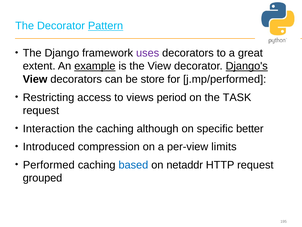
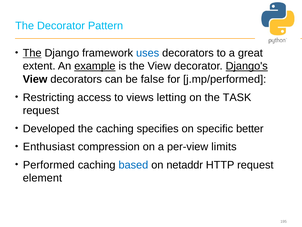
Pattern underline: present -> none
The at (32, 53) underline: none -> present
uses colour: purple -> blue
store: store -> false
period: period -> letting
Interaction: Interaction -> Developed
although: although -> specifies
Introduced: Introduced -> Enthusiast
grouped: grouped -> element
